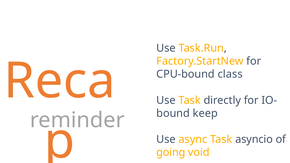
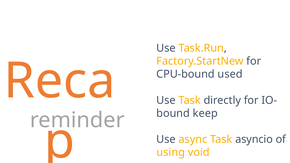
class: class -> used
going: going -> using
